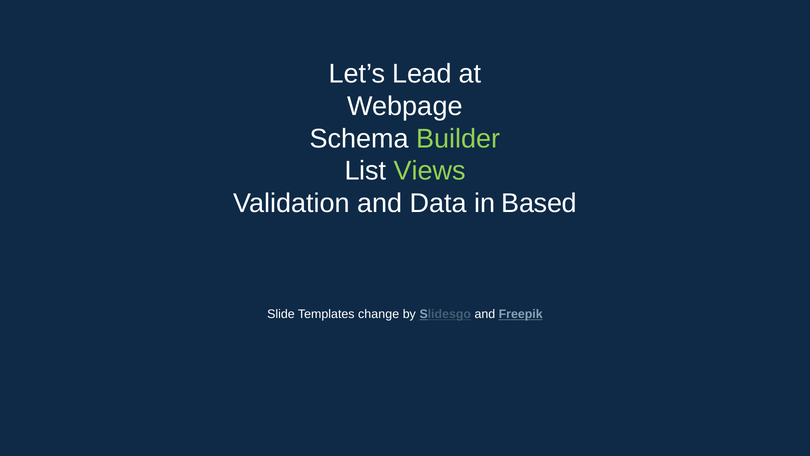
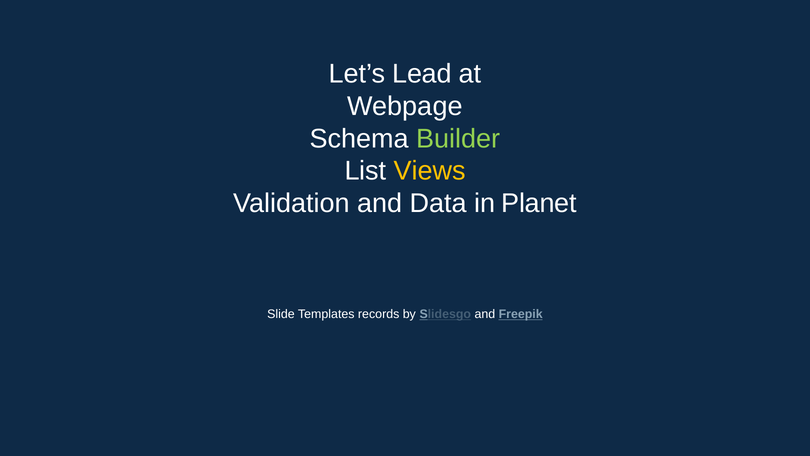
Views colour: light green -> yellow
Based: Based -> Planet
change: change -> records
